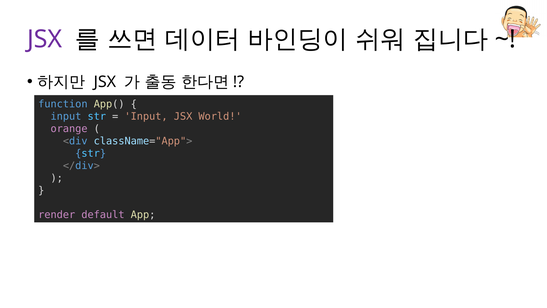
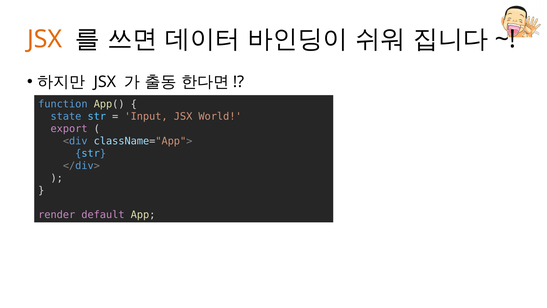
JSX at (45, 39) colour: purple -> orange
input at (66, 116): input -> state
orange: orange -> export
